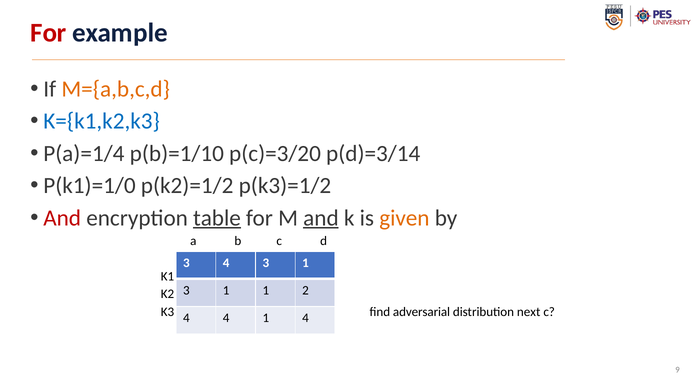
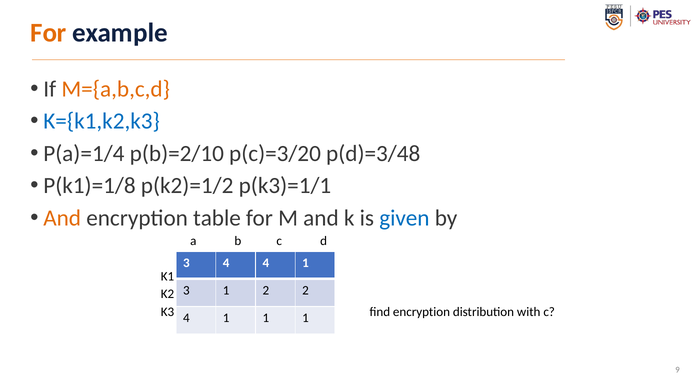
For at (48, 33) colour: red -> orange
p(b)=1/10: p(b)=1/10 -> p(b)=2/10
p(d)=3/14: p(d)=3/14 -> p(d)=3/48
P(k1)=1/0: P(k1)=1/0 -> P(k1)=1/8
p(k3)=1/2: p(k3)=1/2 -> p(k3)=1/1
And at (62, 218) colour: red -> orange
table underline: present -> none
and at (321, 218) underline: present -> none
given colour: orange -> blue
4 3: 3 -> 4
1 1: 1 -> 2
find adversarial: adversarial -> encryption
next: next -> with
4 at (226, 319): 4 -> 1
4 at (306, 319): 4 -> 1
